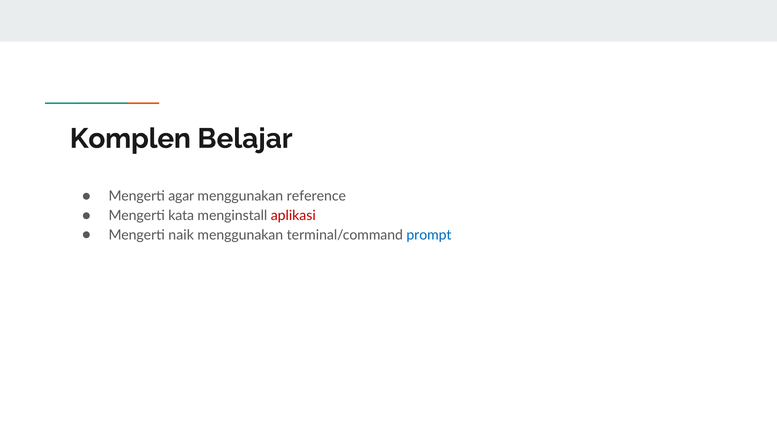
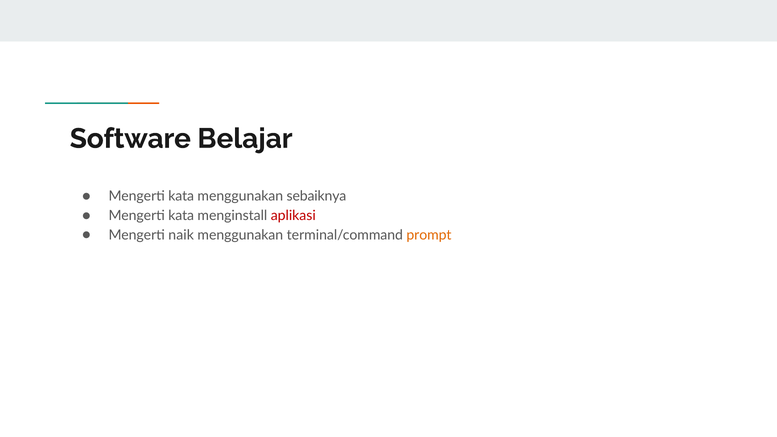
Komplen: Komplen -> Software
agar at (181, 196): agar -> kata
reference: reference -> sebaiknya
prompt colour: blue -> orange
